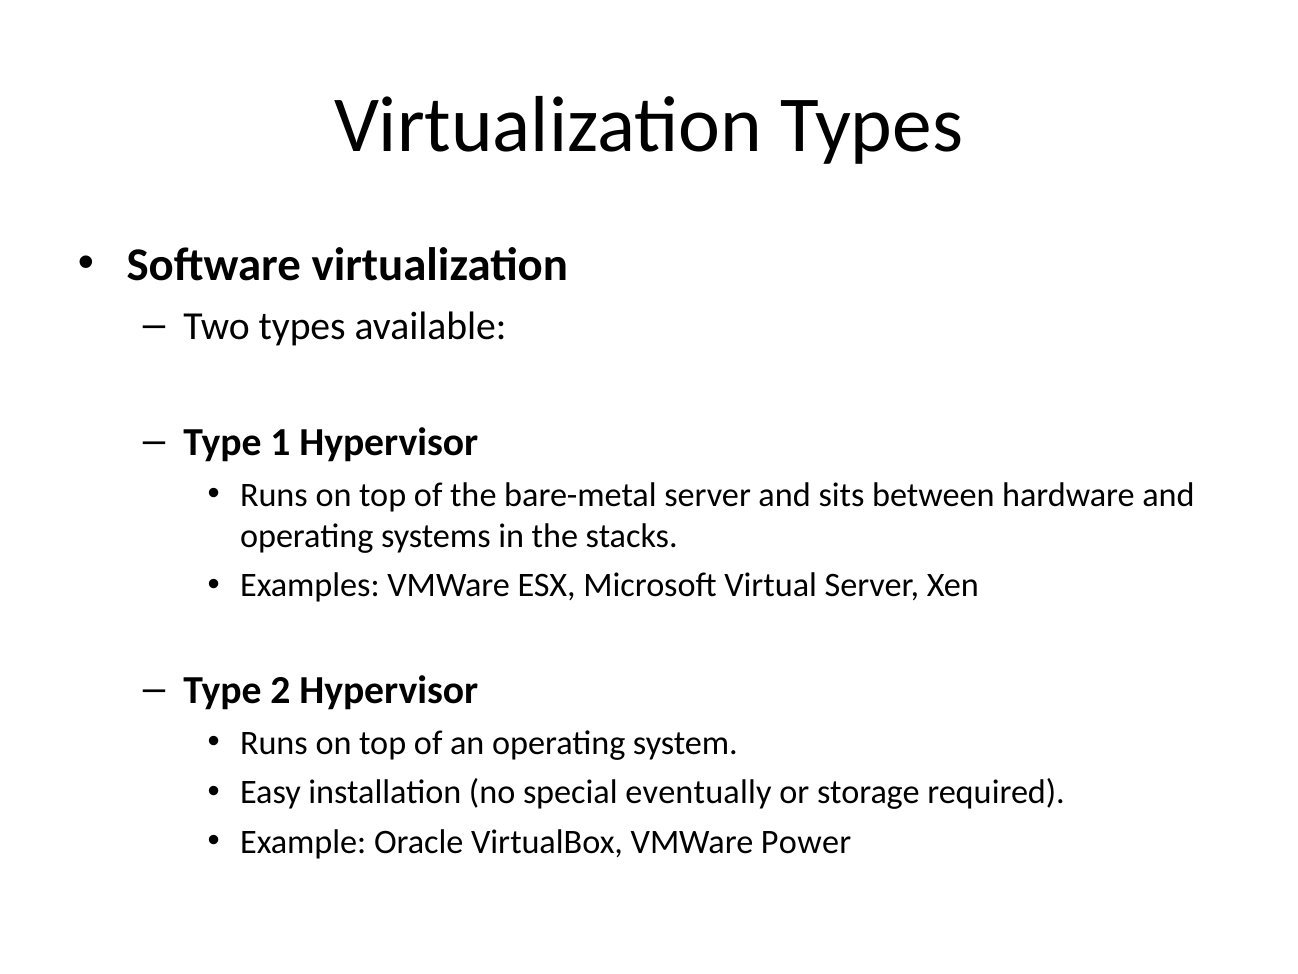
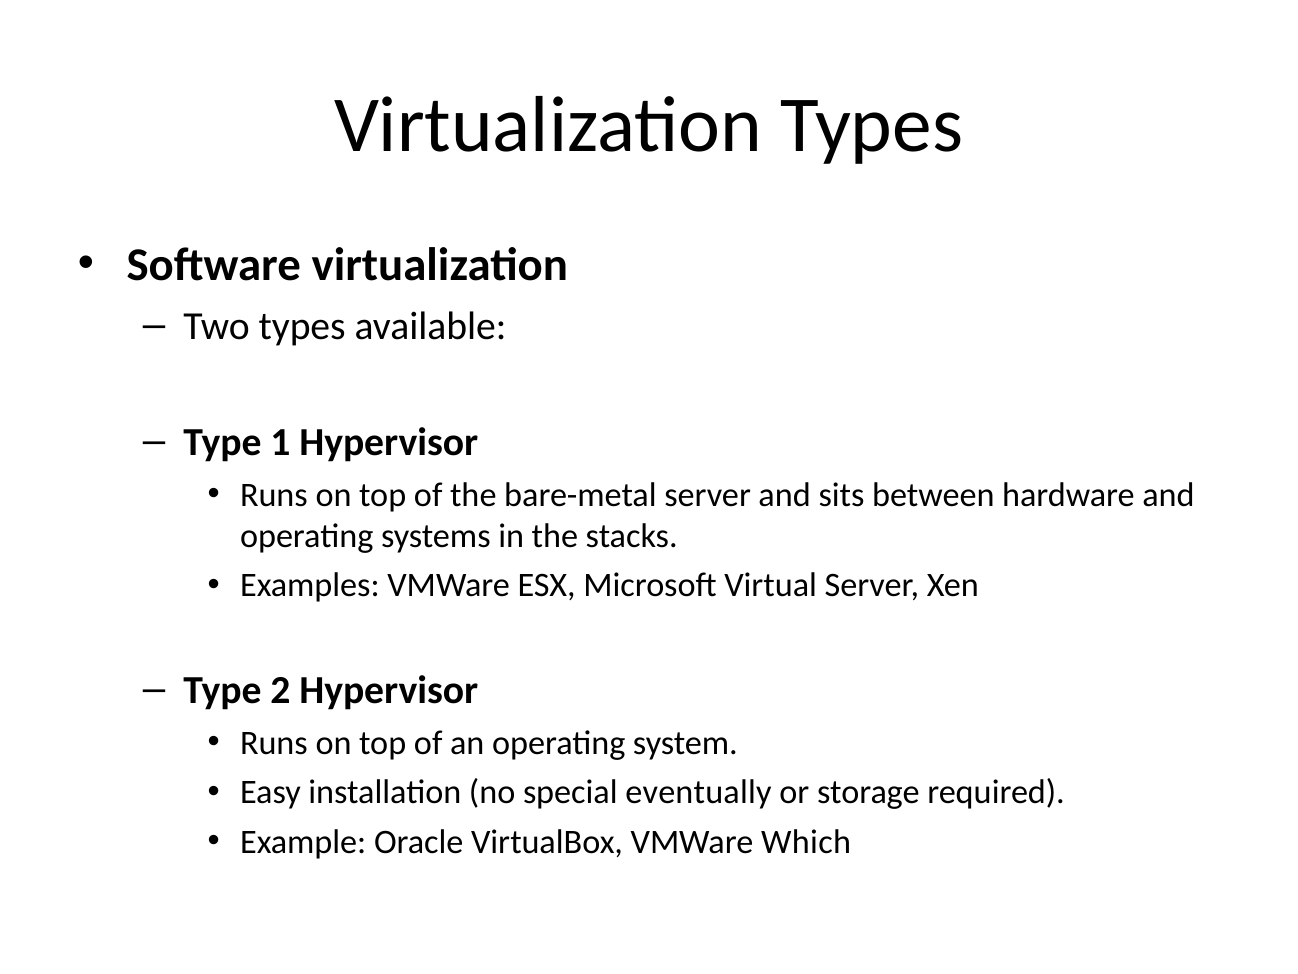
Power: Power -> Which
